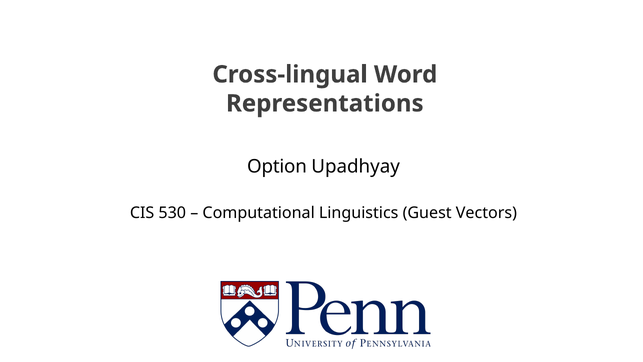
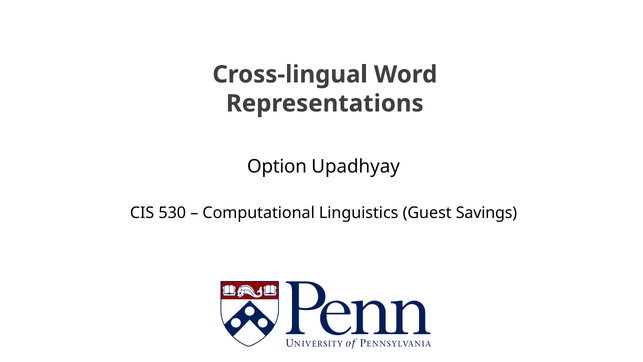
Vectors: Vectors -> Savings
